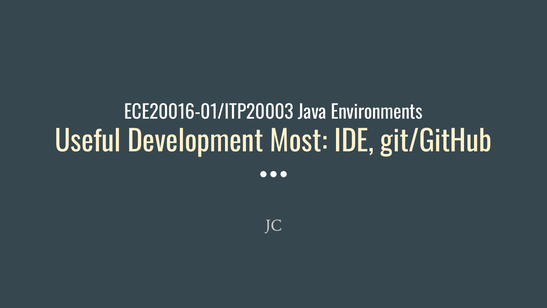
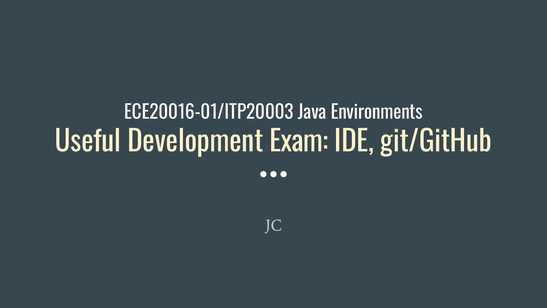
Most: Most -> Exam
